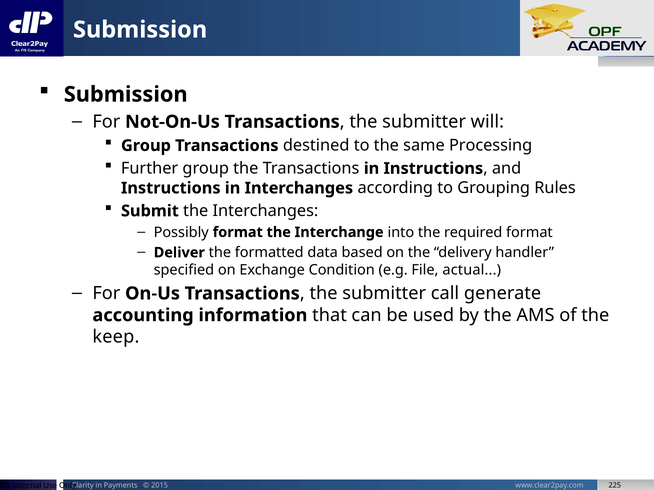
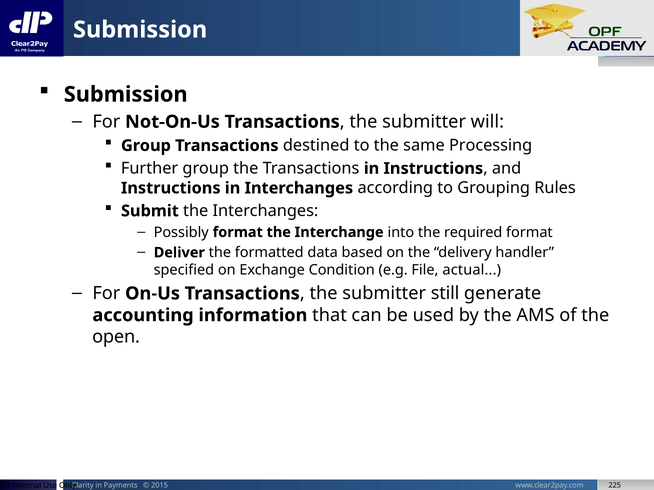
call: call -> still
keep: keep -> open
